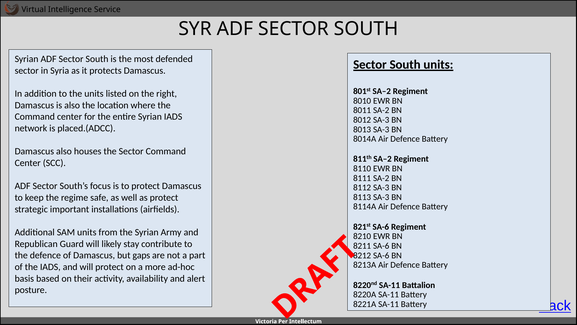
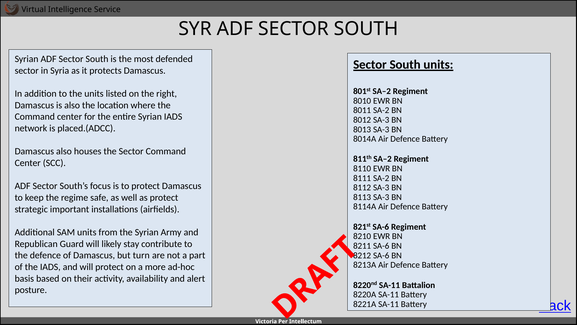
gaps: gaps -> turn
